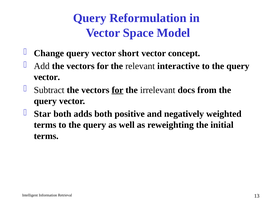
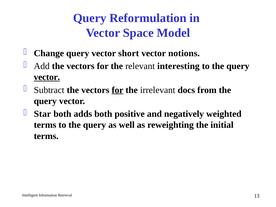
concept: concept -> notions
interactive: interactive -> interesting
vector at (47, 77) underline: none -> present
